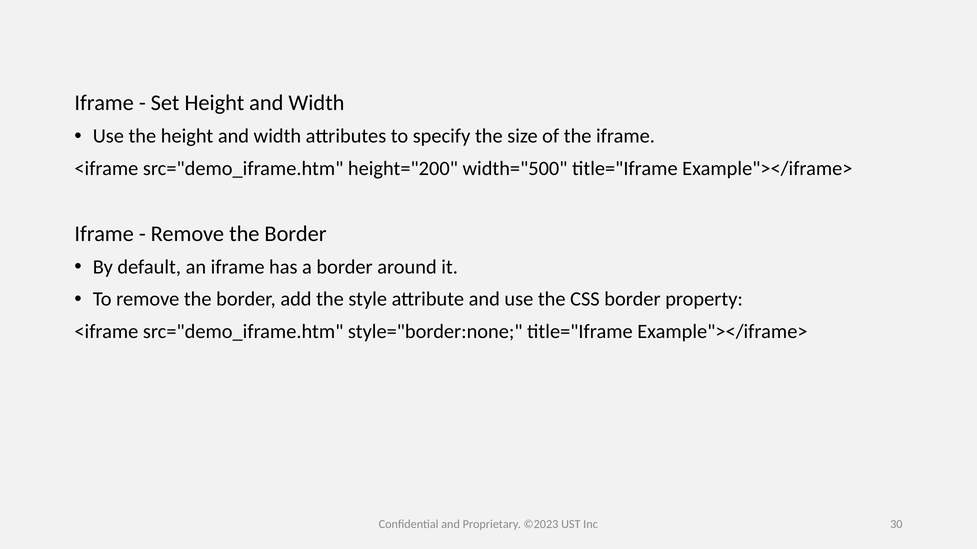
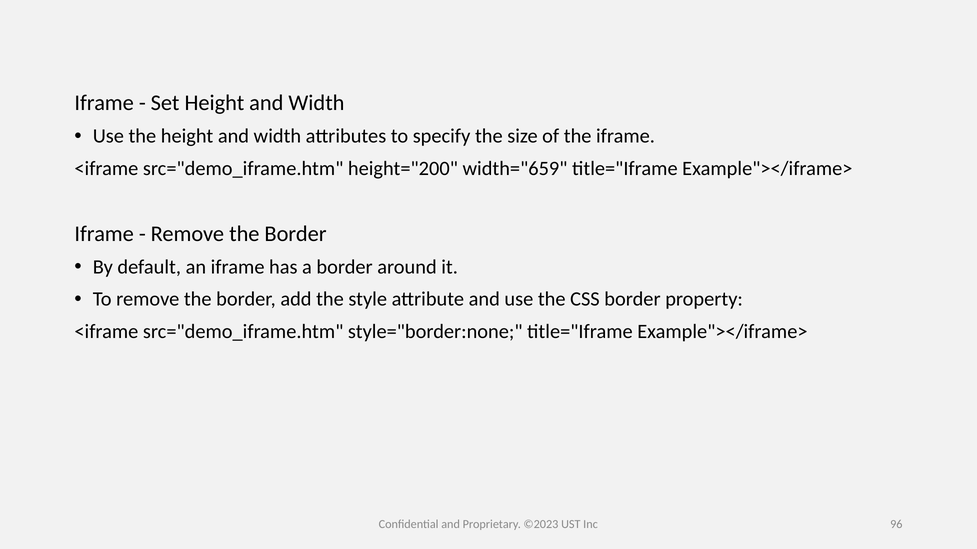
width="500: width="500 -> width="659
30: 30 -> 96
